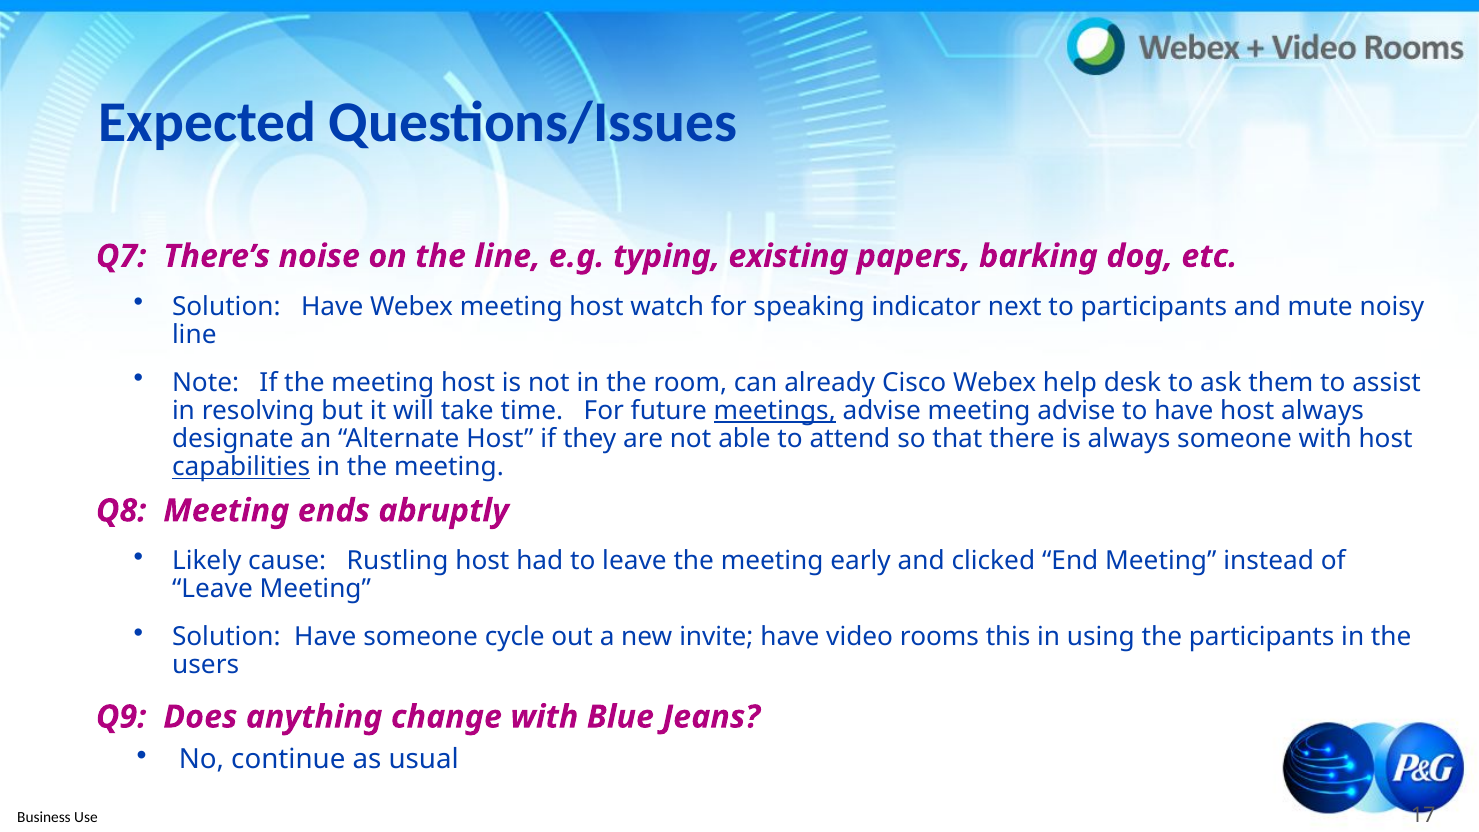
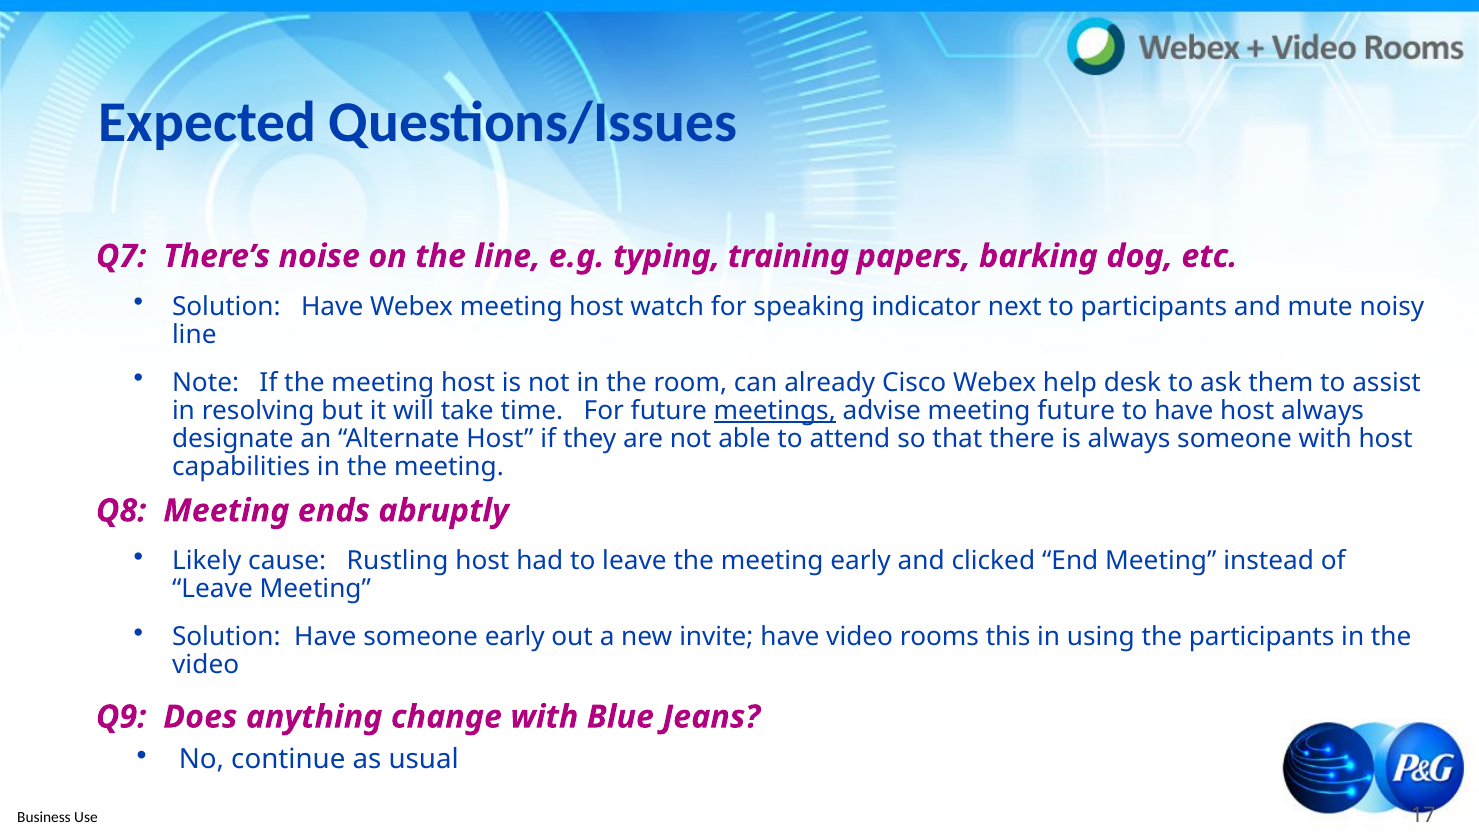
existing: existing -> training
meeting advise: advise -> future
capabilities underline: present -> none
someone cycle: cycle -> early
users at (206, 665): users -> video
